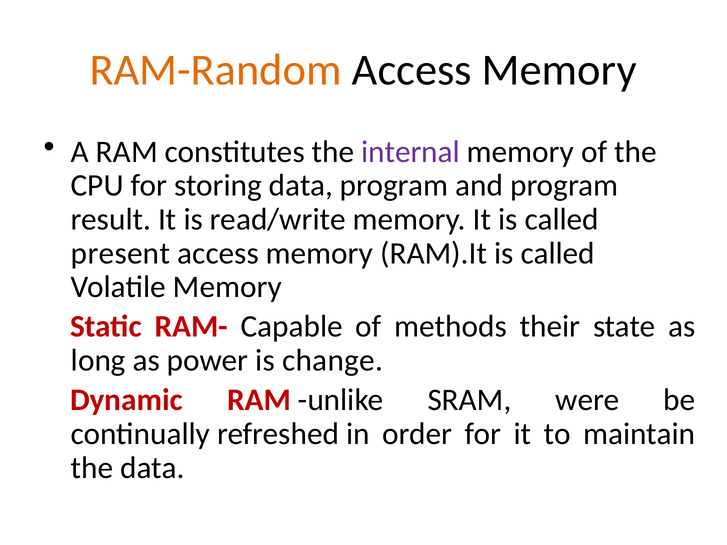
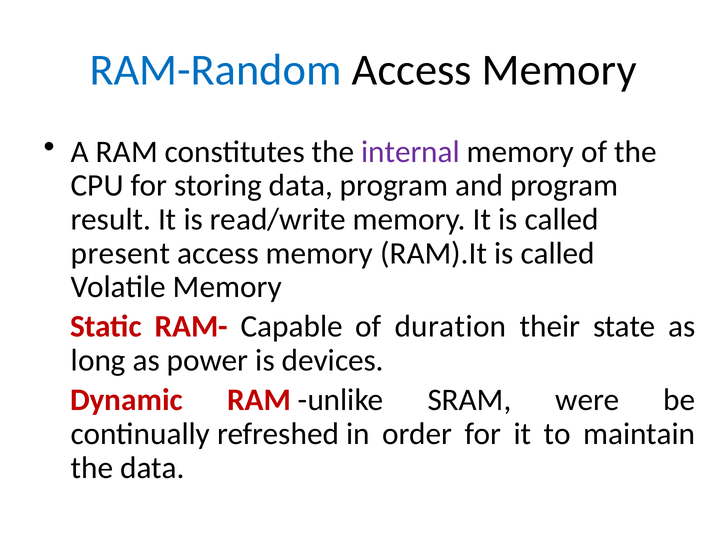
RAM-Random colour: orange -> blue
methods: methods -> duration
change: change -> devices
